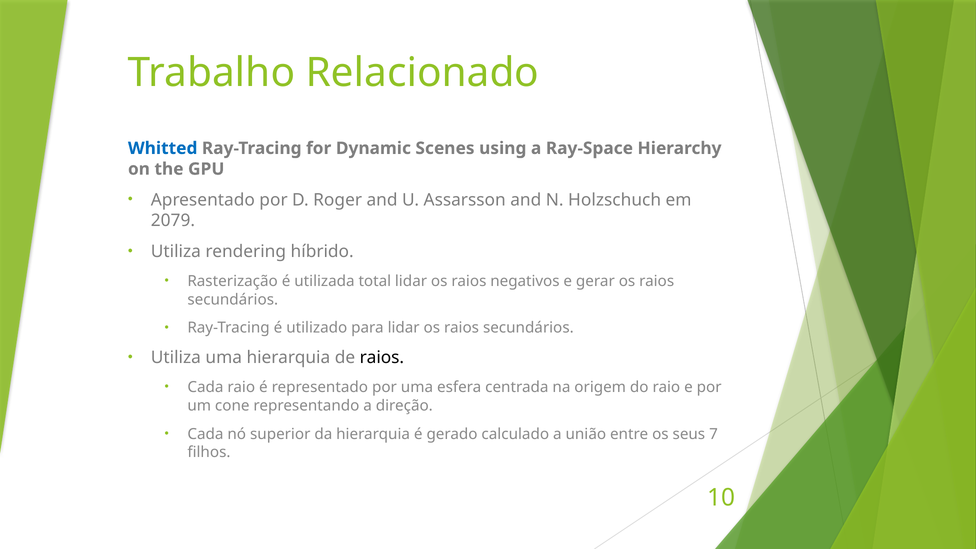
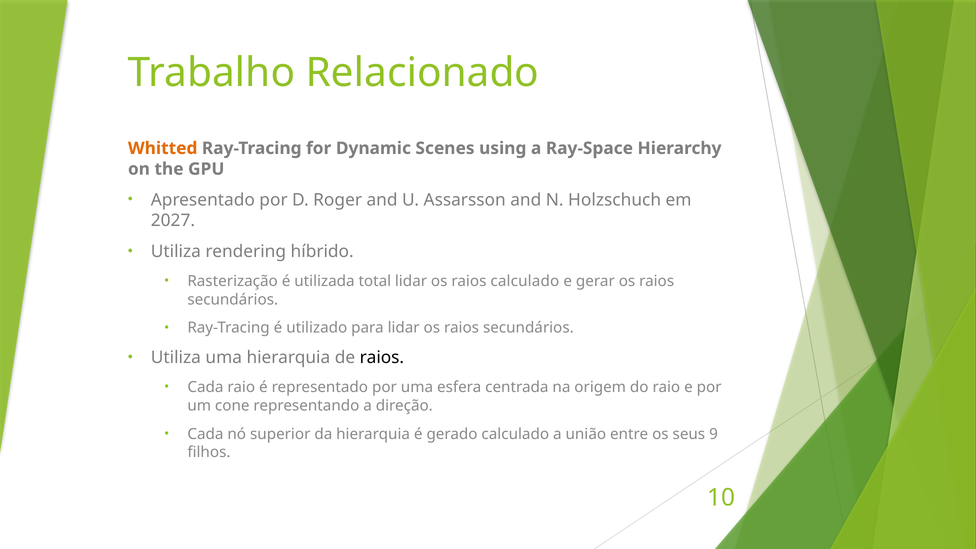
Whitted colour: blue -> orange
2079: 2079 -> 2027
raios negativos: negativos -> calculado
7: 7 -> 9
